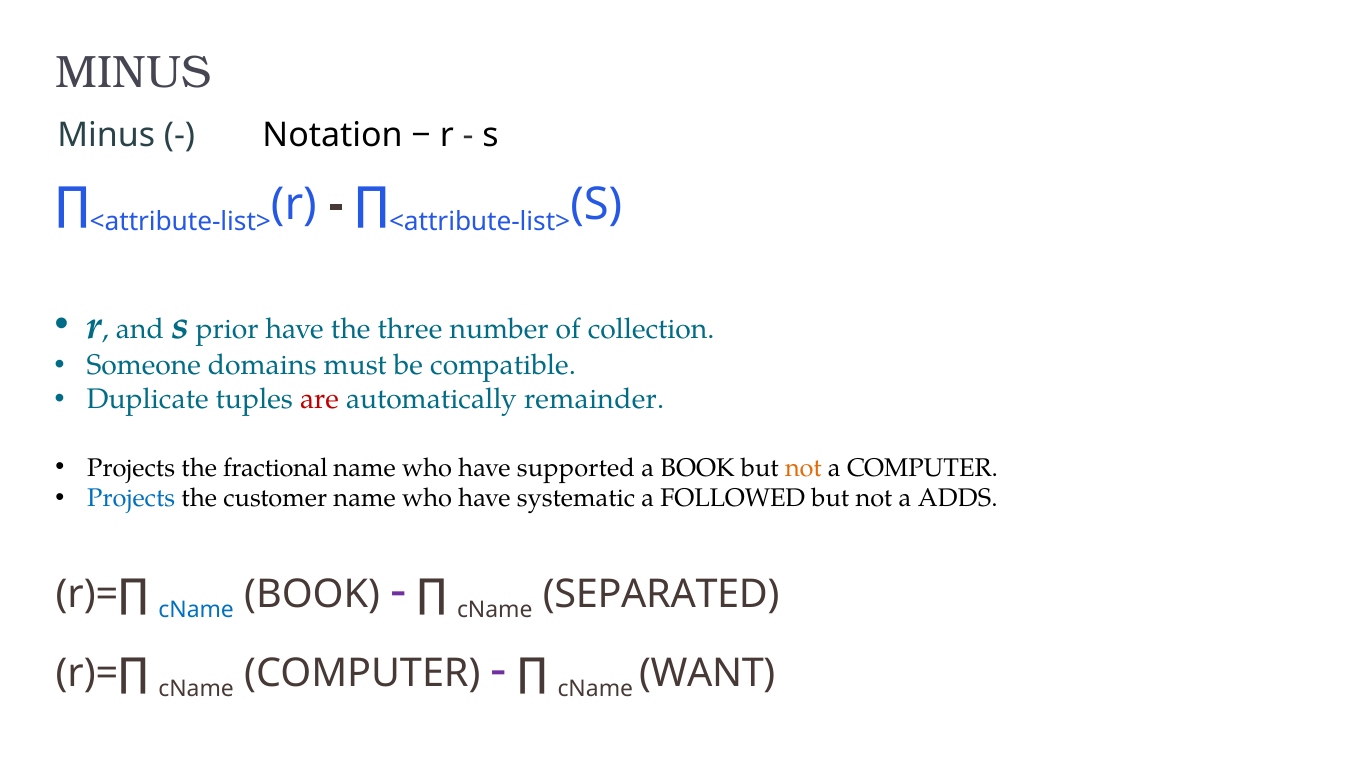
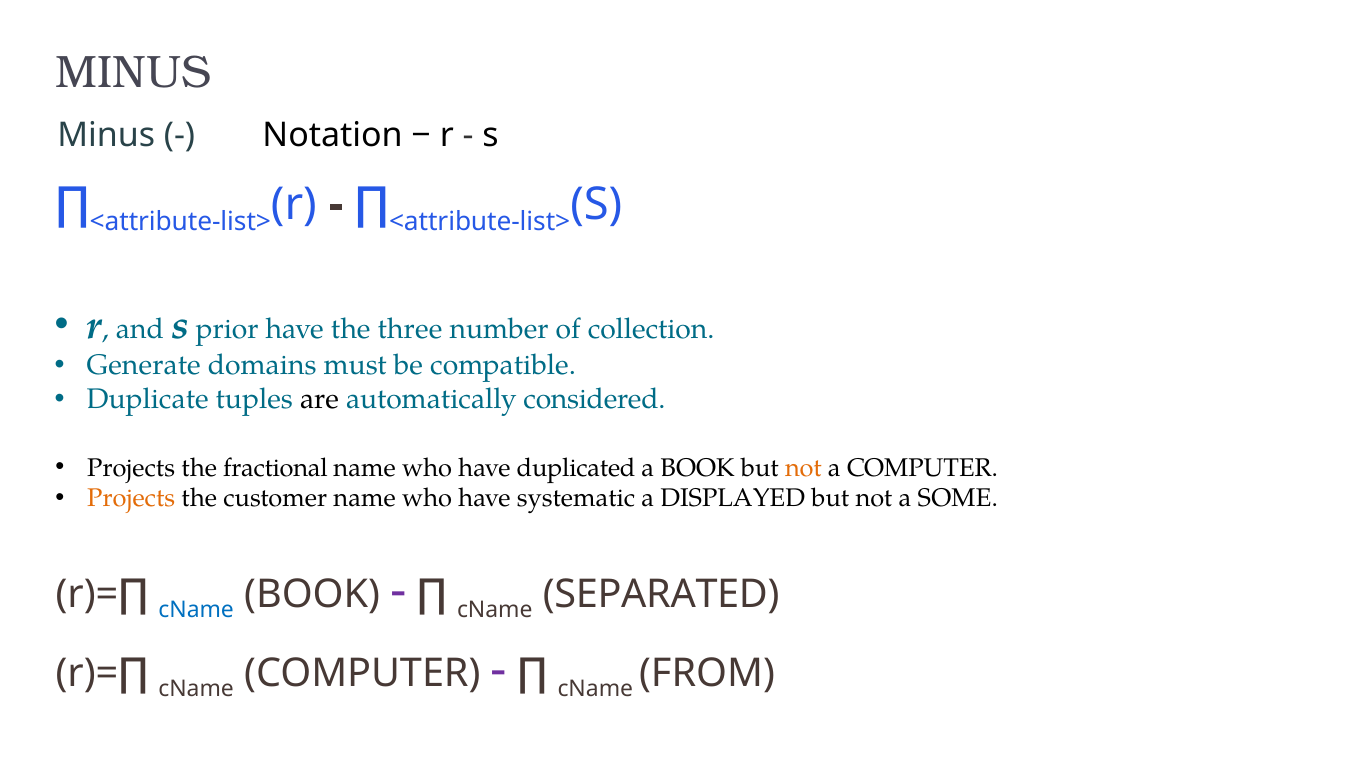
Someone: Someone -> Generate
are colour: red -> black
remainder: remainder -> considered
supported: supported -> duplicated
Projects at (131, 498) colour: blue -> orange
FOLLOWED: FOLLOWED -> DISPLAYED
ADDS: ADDS -> SOME
WANT: WANT -> FROM
